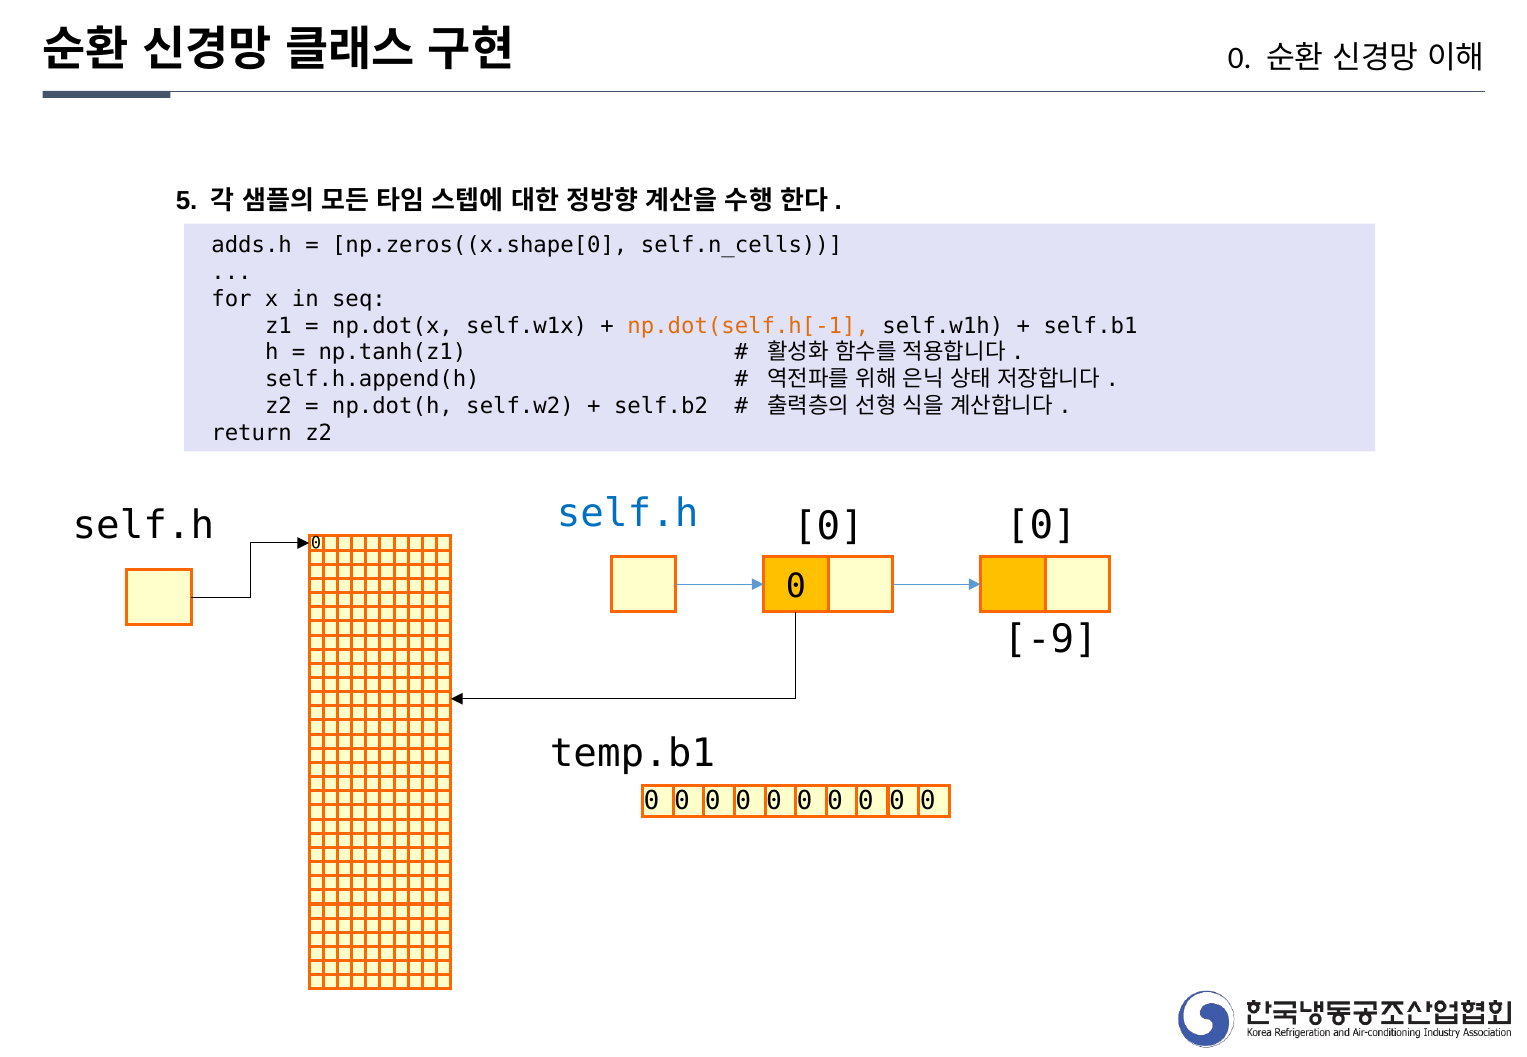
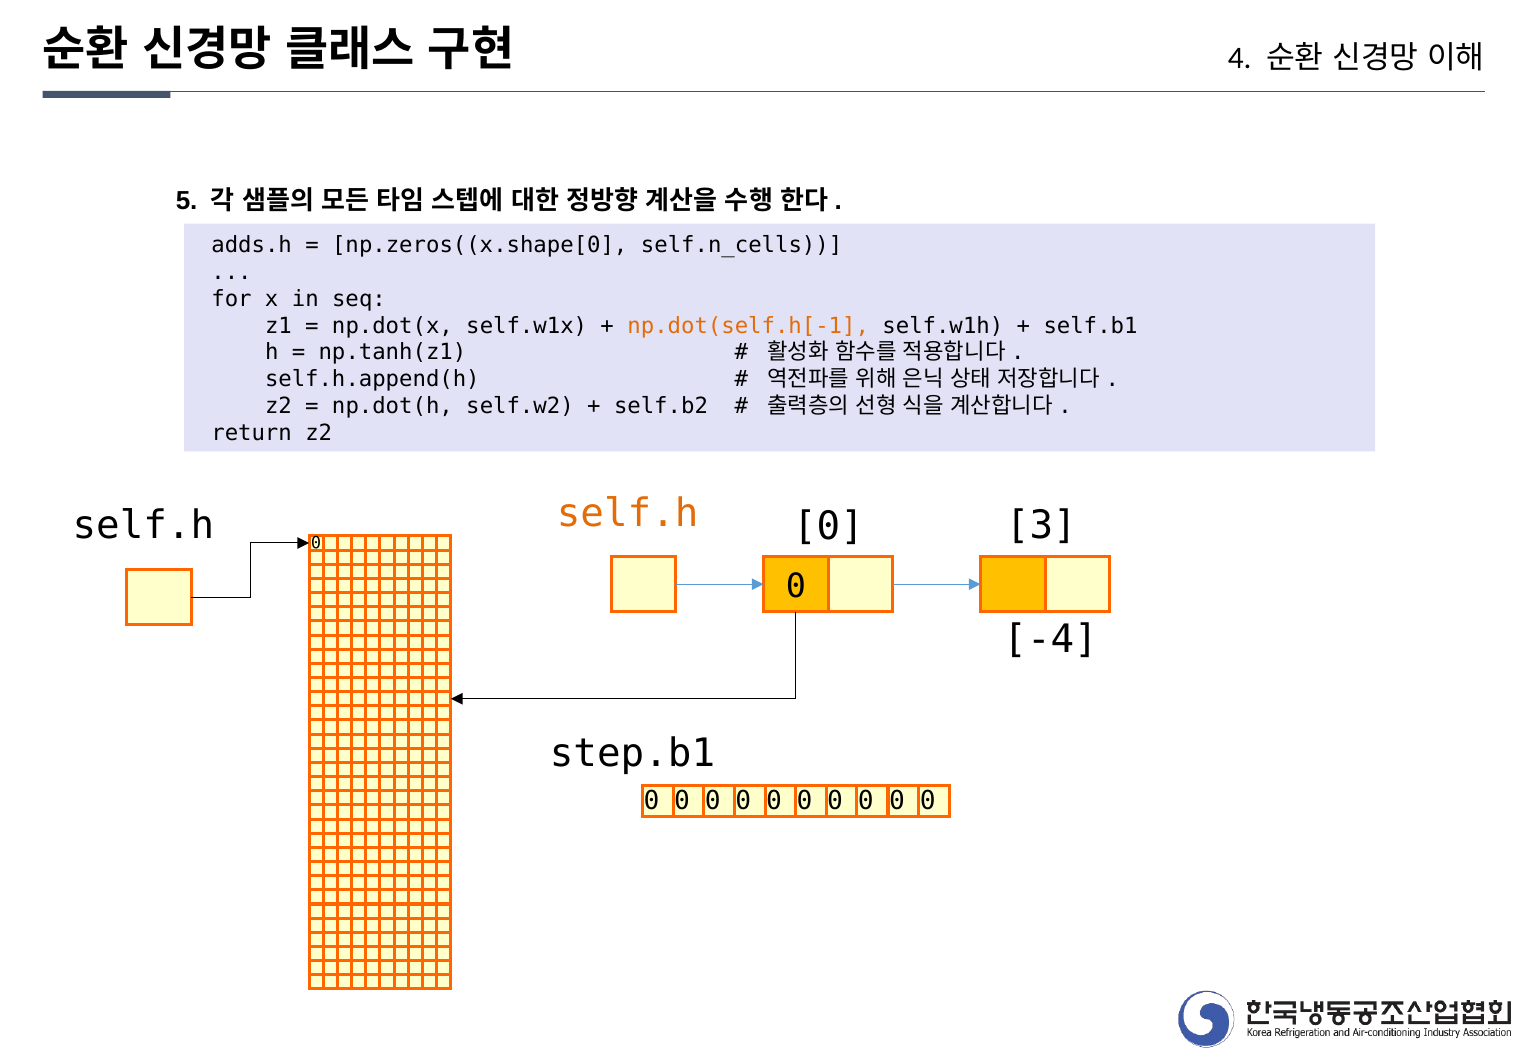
0 at (1240, 58): 0 -> 4
self.h at (628, 513) colour: blue -> orange
0 at (1041, 526): 0 -> 3
-9: -9 -> -4
temp.b1: temp.b1 -> step.b1
